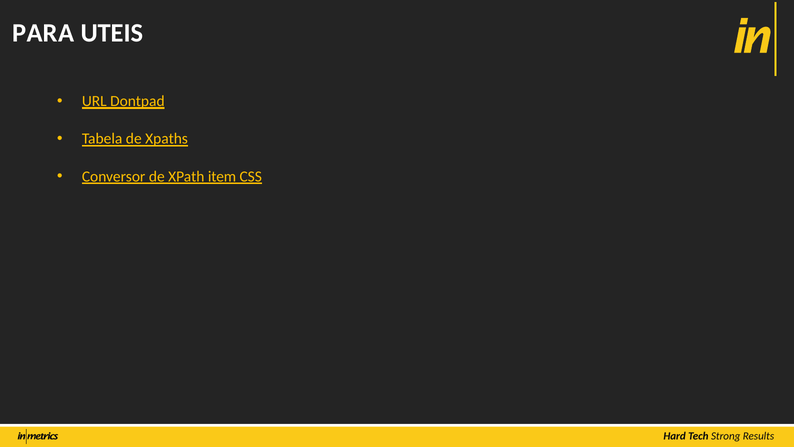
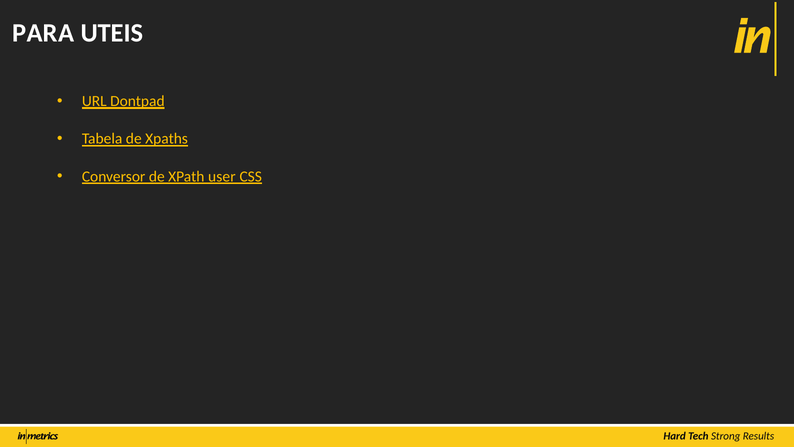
item: item -> user
